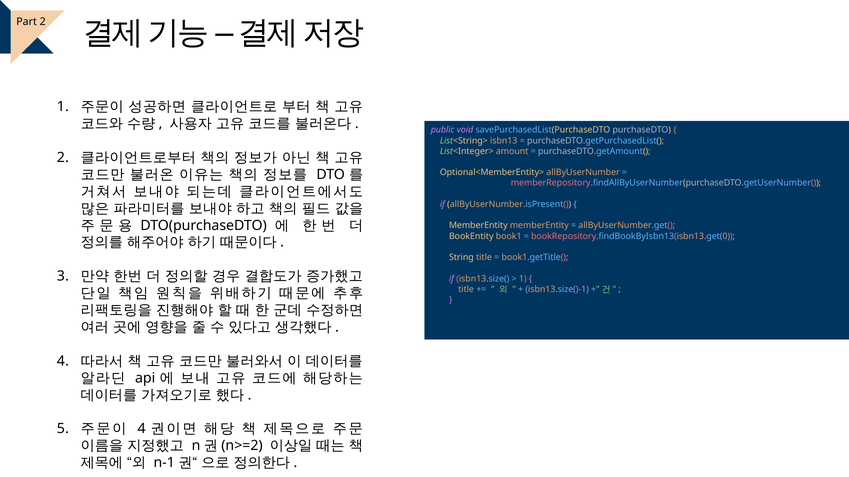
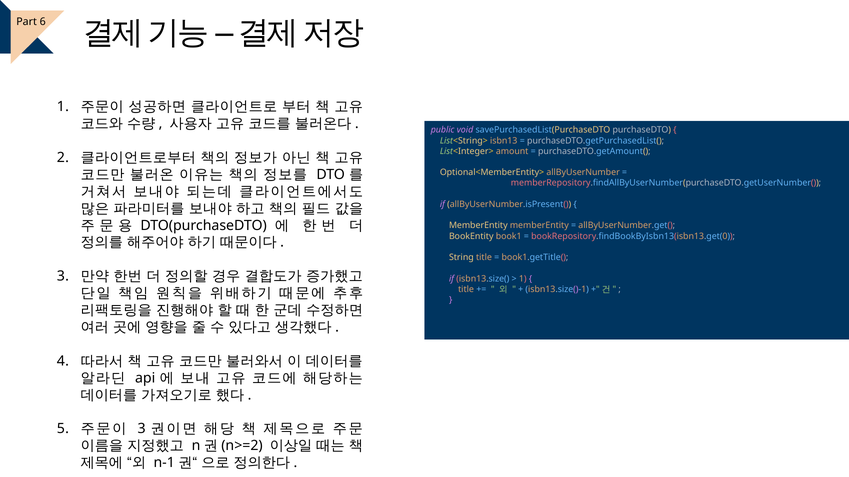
Part 2: 2 -> 6
4 at (142, 429): 4 -> 3
